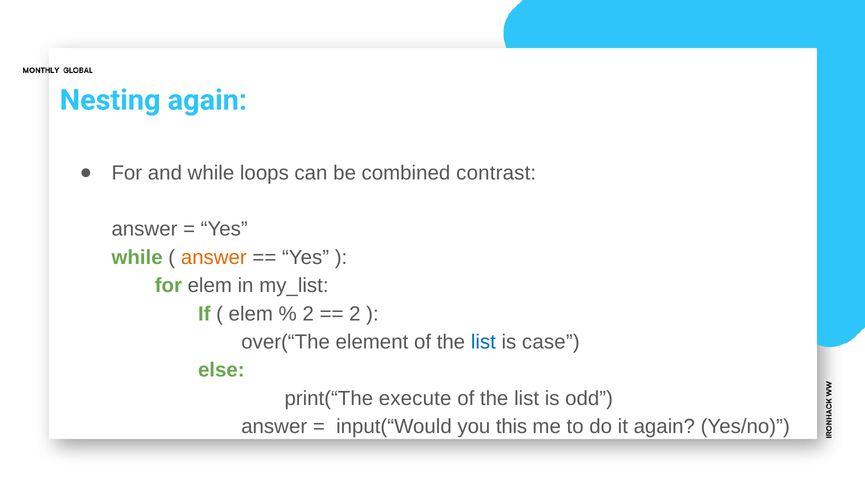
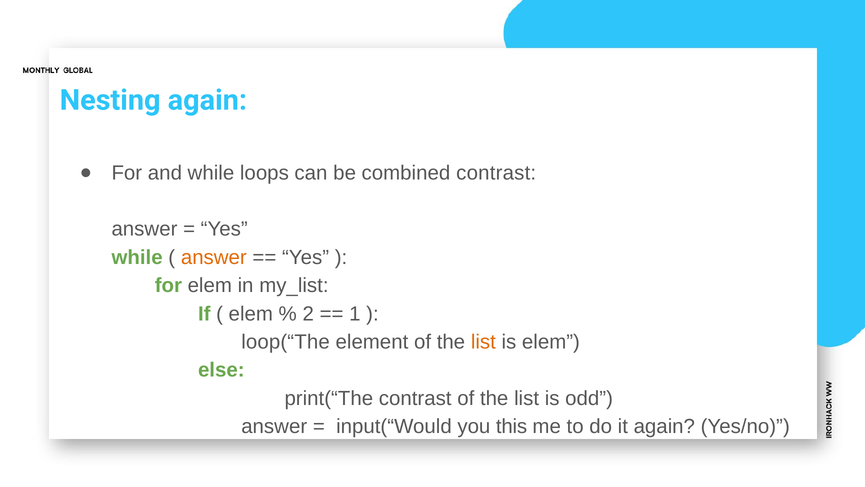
2 at (355, 314): 2 -> 1
over(“The: over(“The -> loop(“The
list at (483, 342) colour: blue -> orange
is case: case -> elem
print(“The execute: execute -> contrast
